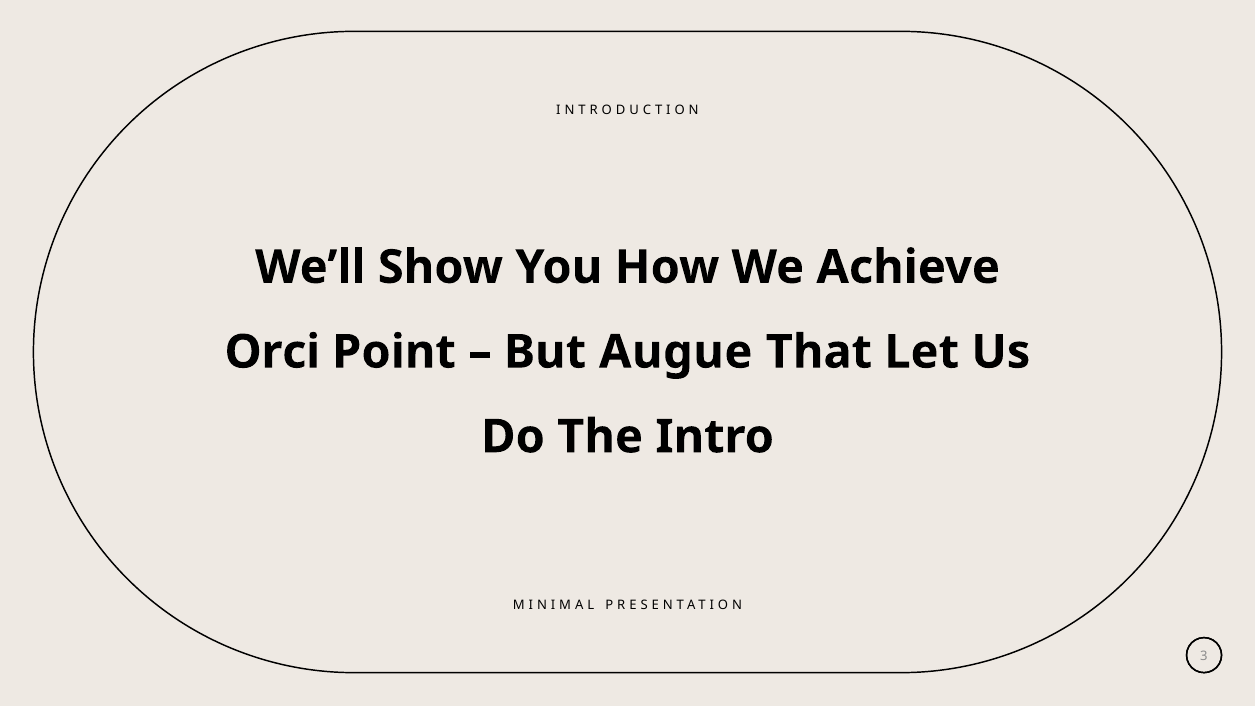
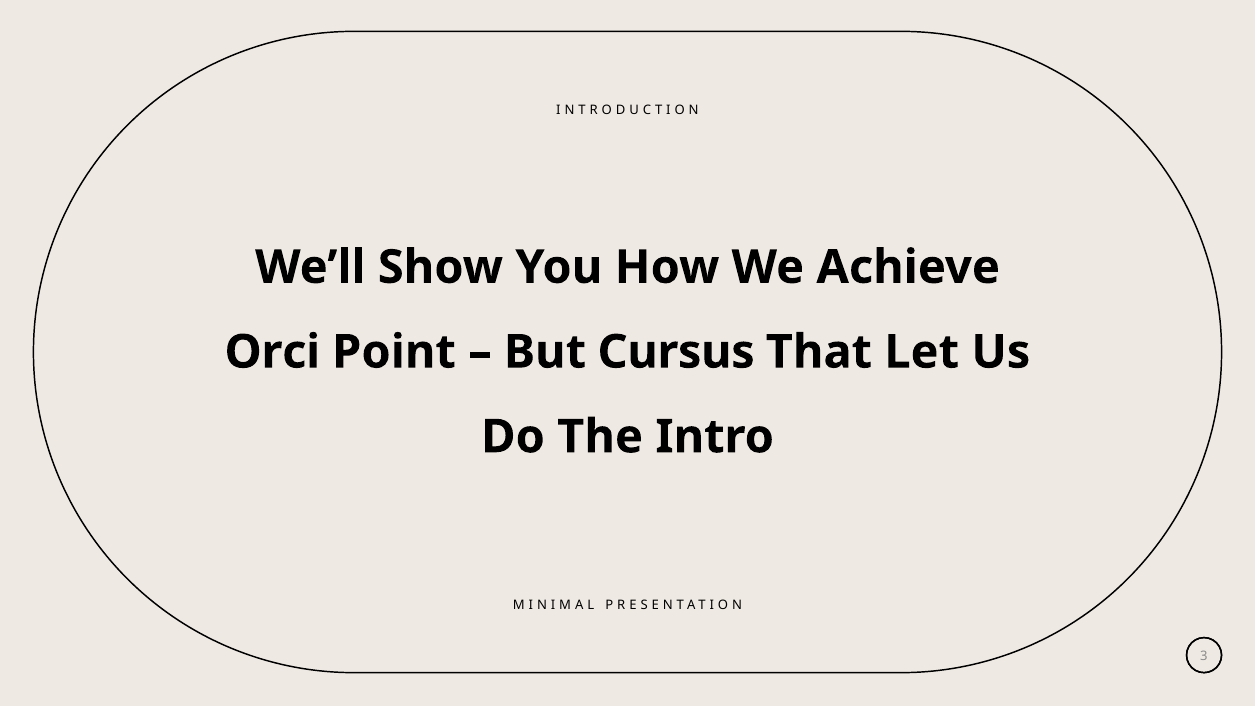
Augue: Augue -> Cursus
